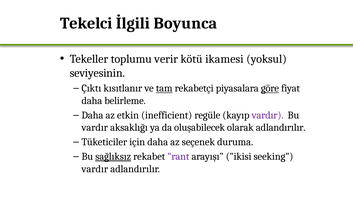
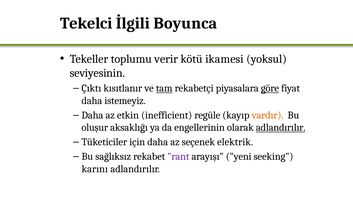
belirleme: belirleme -> istemeyiz
vardır at (268, 115) colour: purple -> orange
vardır at (95, 127): vardır -> oluşur
oluşabilecek: oluşabilecek -> engellerinin
adlandırılır at (281, 127) underline: none -> present
duruma: duruma -> elektrik
sağlıksız underline: present -> none
ikisi: ikisi -> yeni
vardır at (95, 168): vardır -> karını
